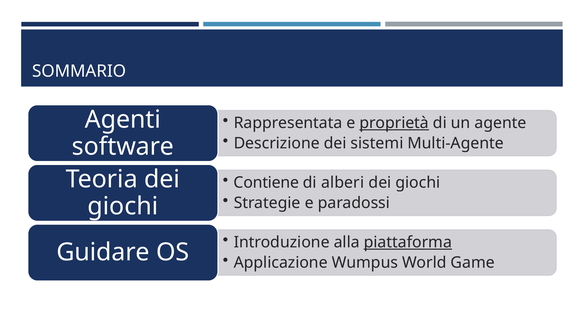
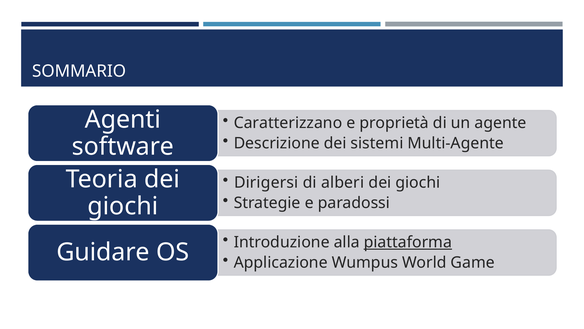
Rappresentata: Rappresentata -> Caratterizzano
proprietà underline: present -> none
Contiene: Contiene -> Dirigersi
